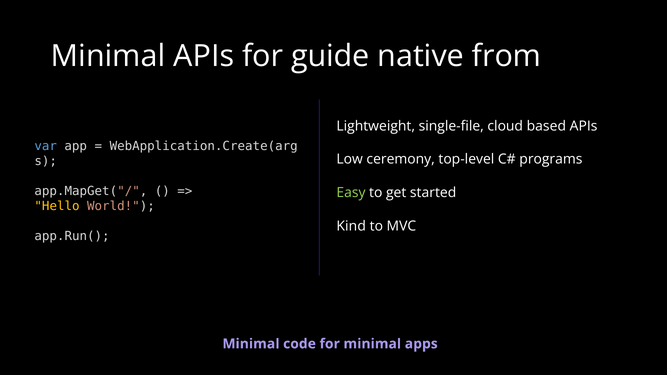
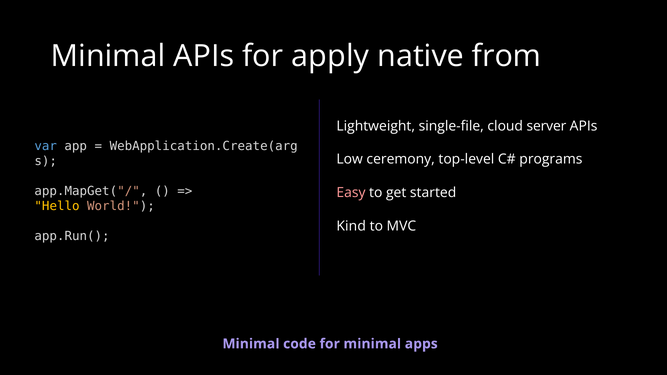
guide: guide -> apply
based: based -> server
Easy colour: light green -> pink
